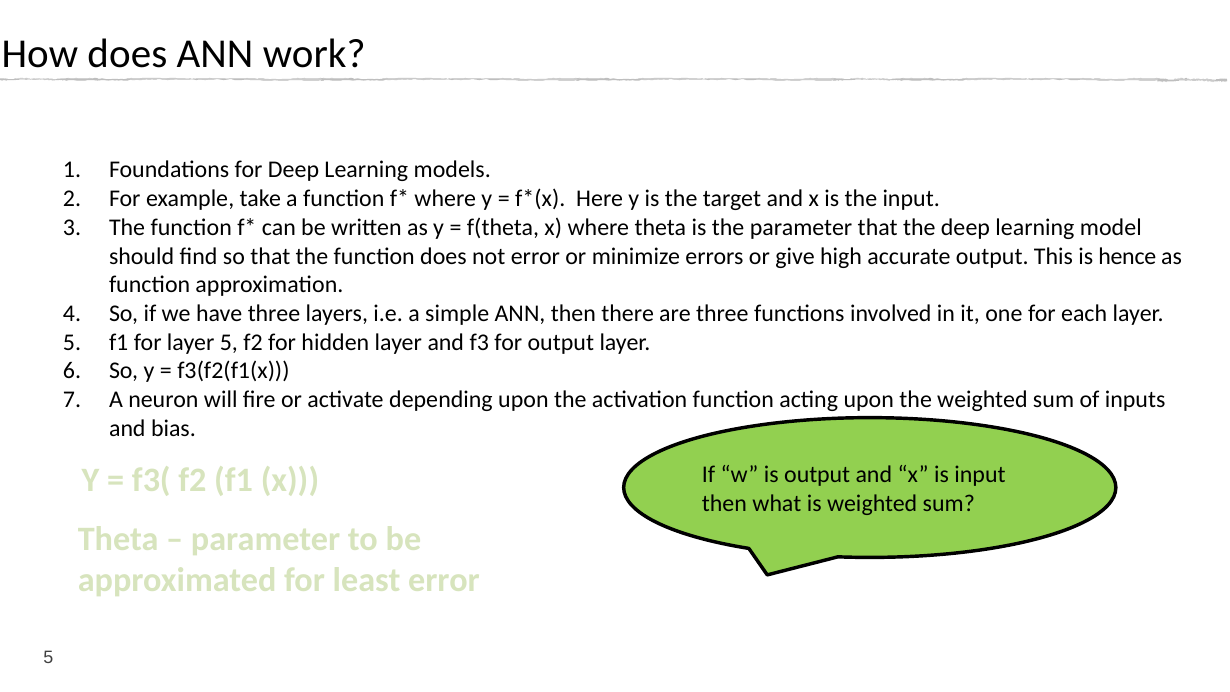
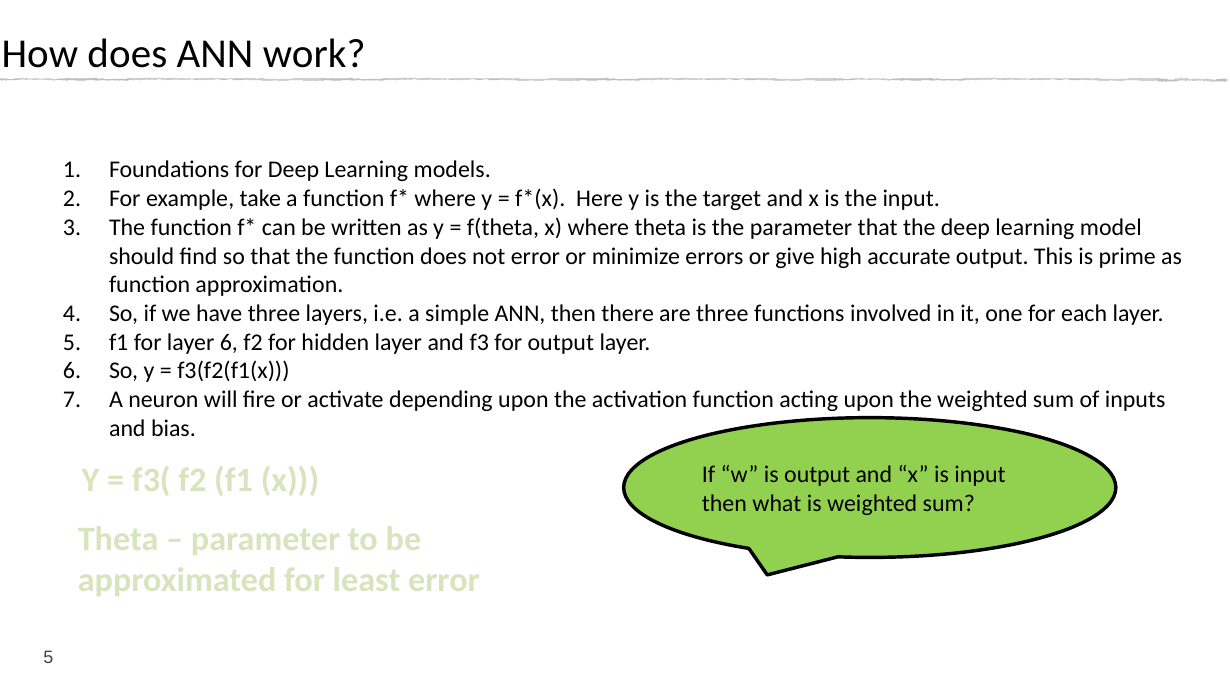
hence: hence -> prime
for layer 5: 5 -> 6
